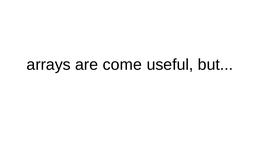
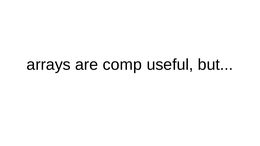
come: come -> comp
